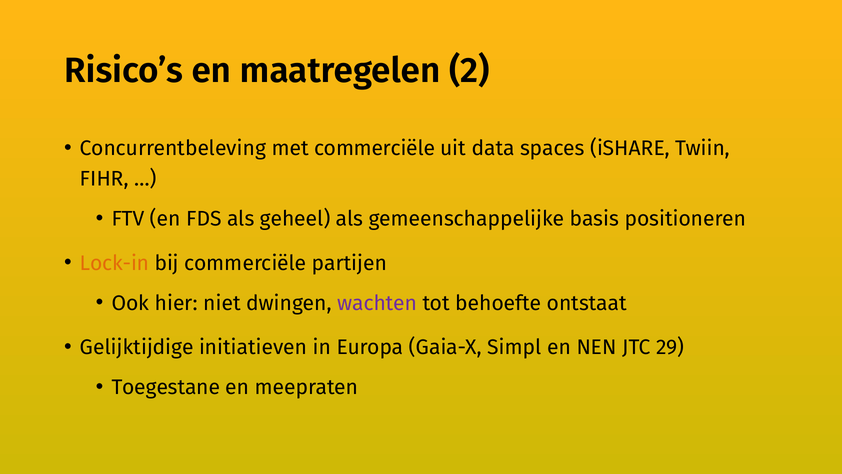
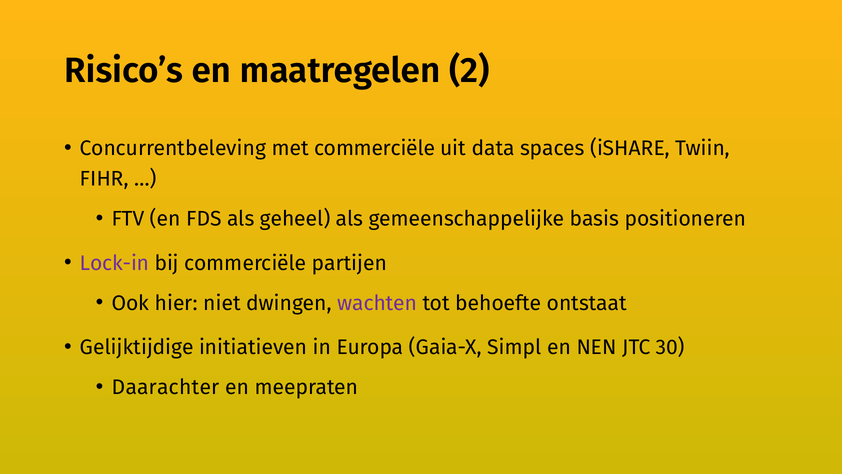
Lock-in colour: orange -> purple
29: 29 -> 30
Toegestane: Toegestane -> Daarachter
